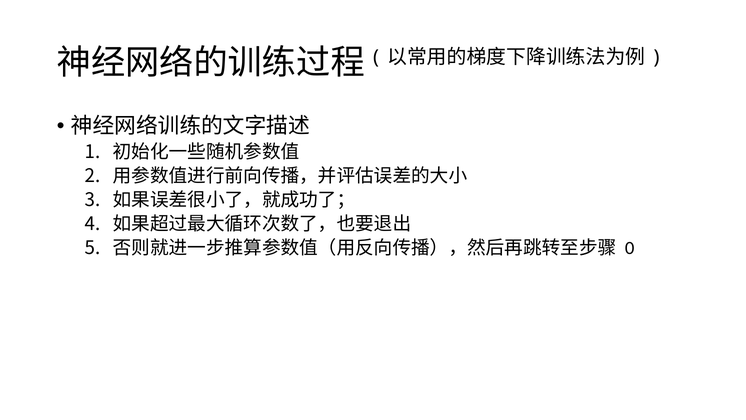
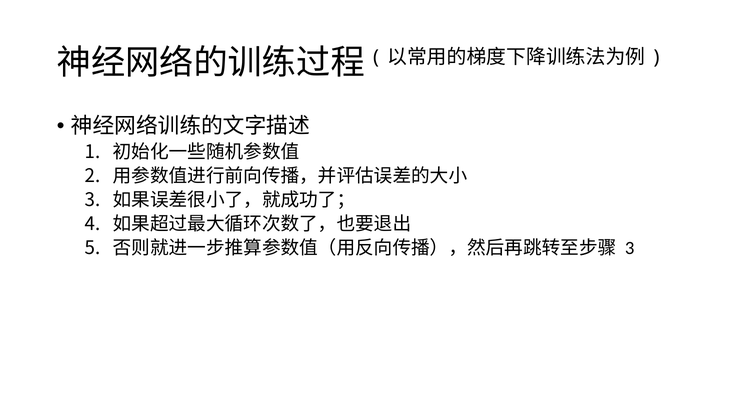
0 at (630, 248): 0 -> 3
